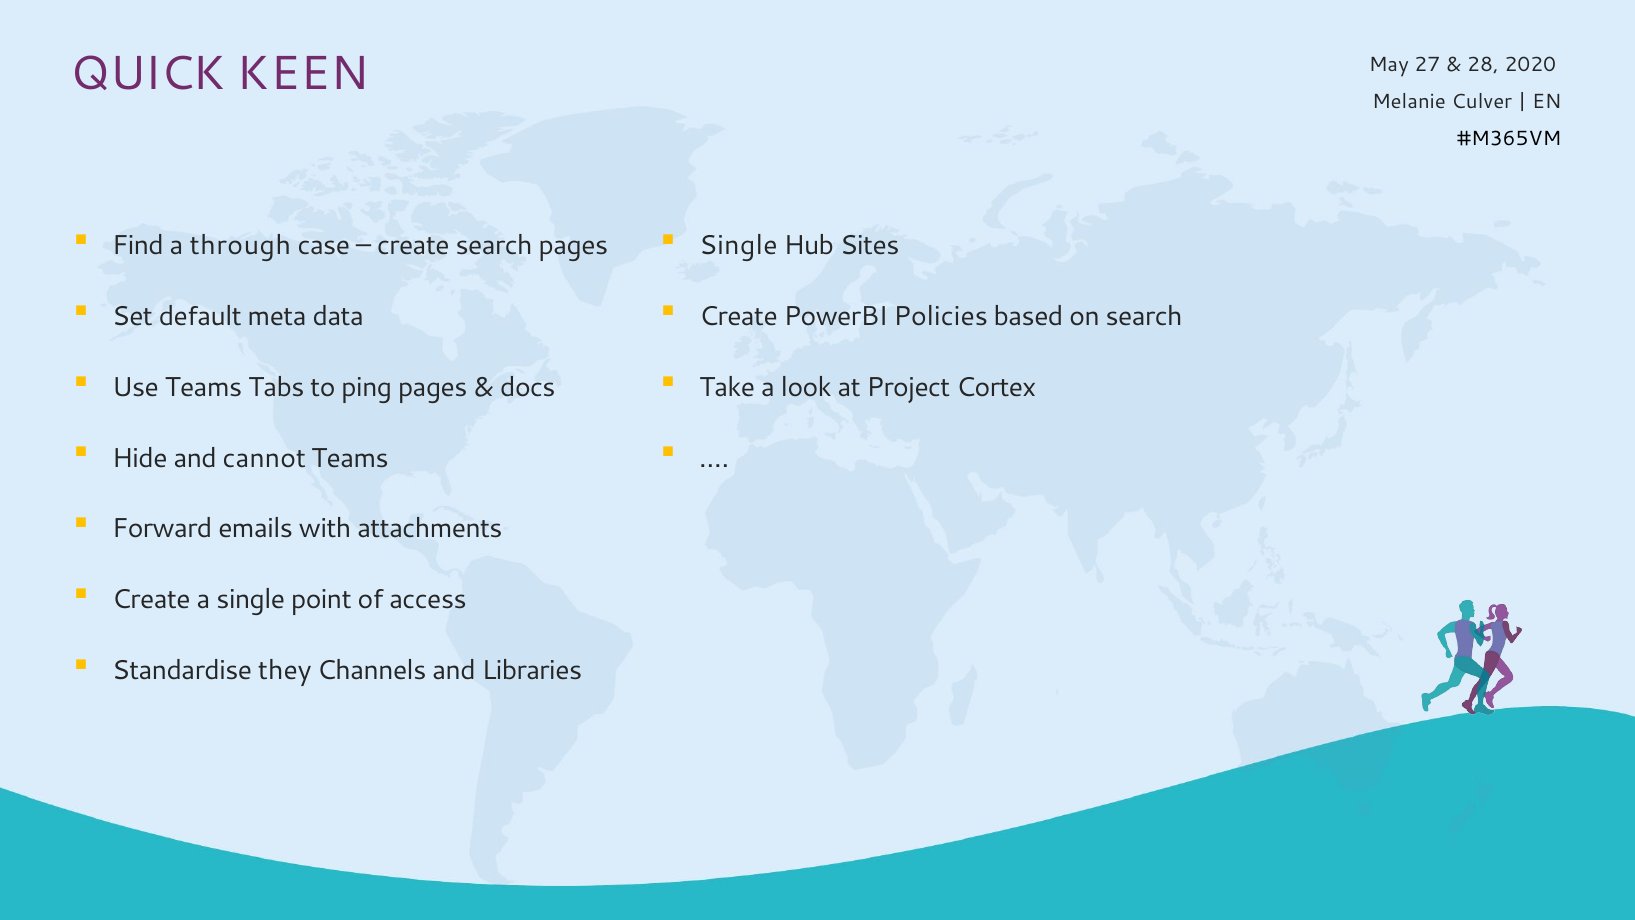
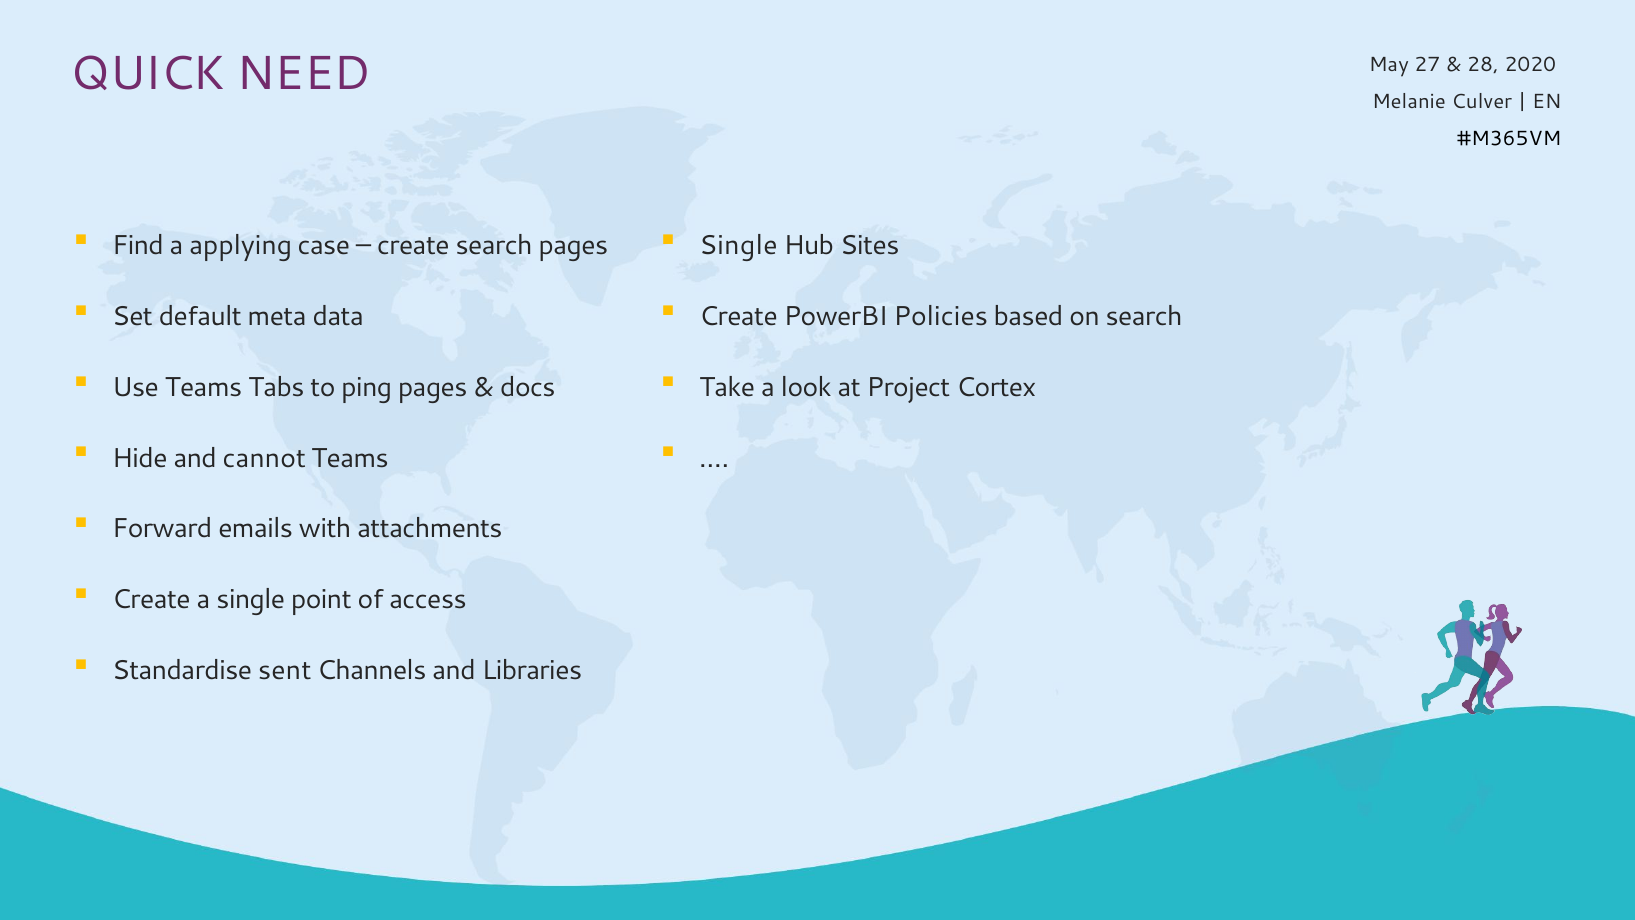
KEEN: KEEN -> NEED
through: through -> applying
they: they -> sent
